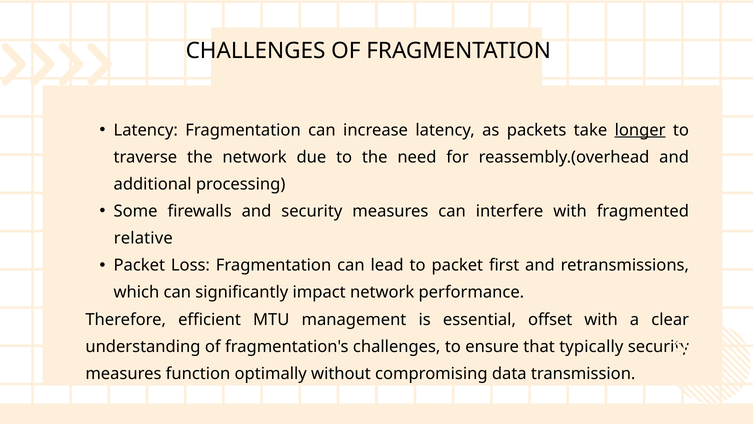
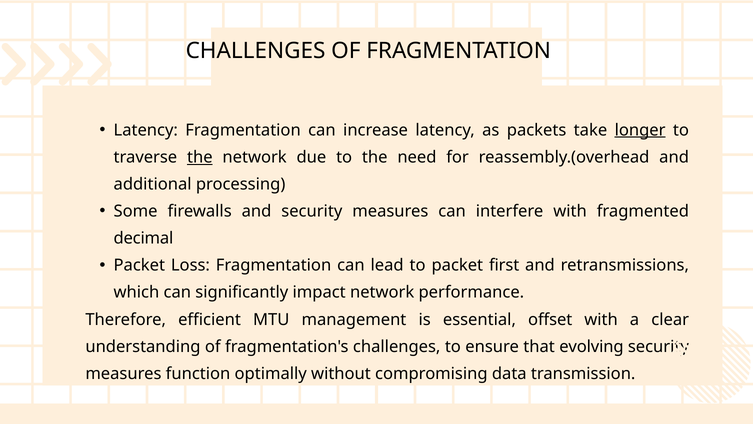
the at (200, 157) underline: none -> present
relative: relative -> decimal
typically: typically -> evolving
